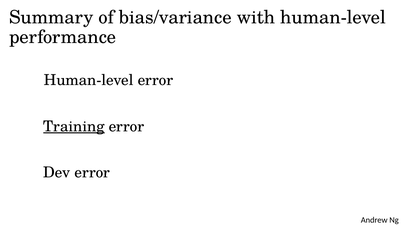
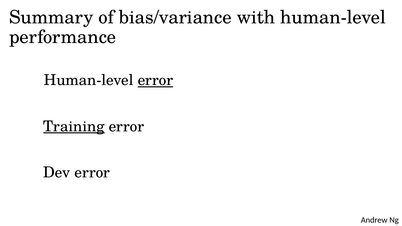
error at (155, 80) underline: none -> present
